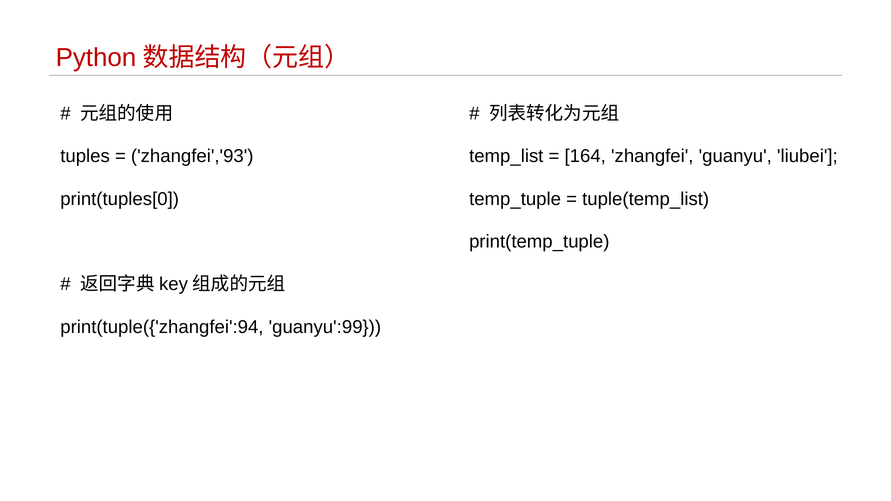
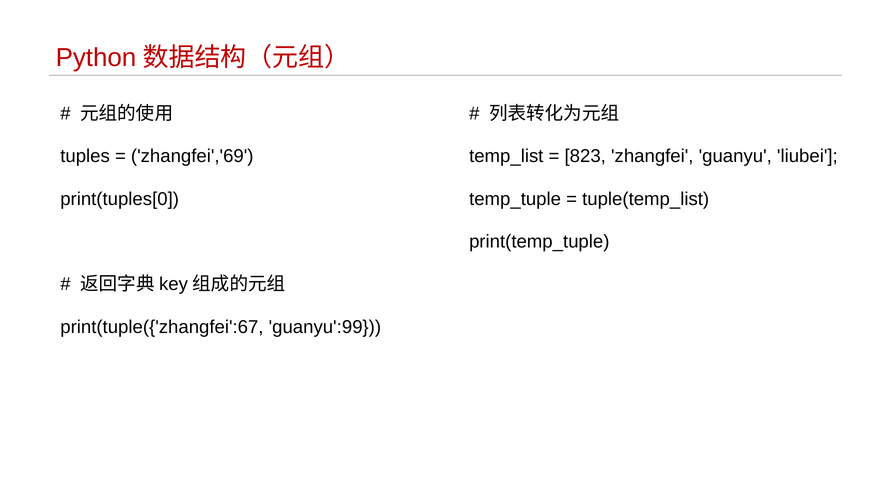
zhangfei','93: zhangfei','93 -> zhangfei','69
164: 164 -> 823
print(tuple({'zhangfei':94: print(tuple({'zhangfei':94 -> print(tuple({'zhangfei':67
